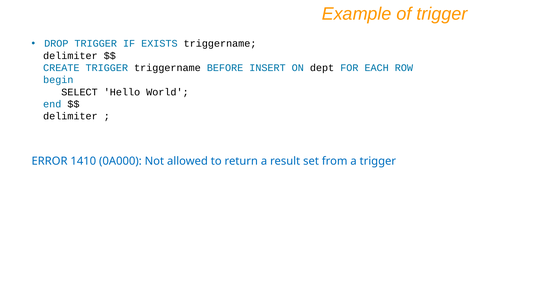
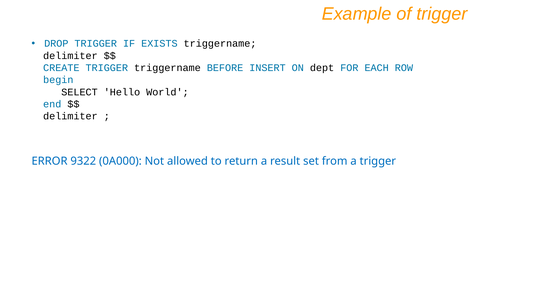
1410: 1410 -> 9322
